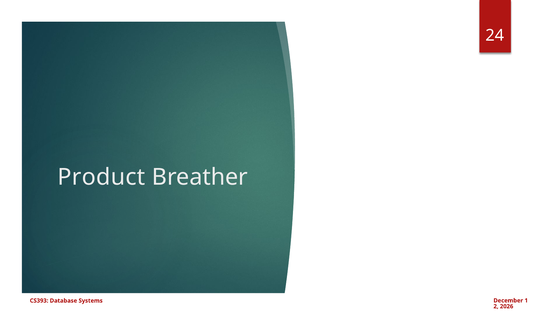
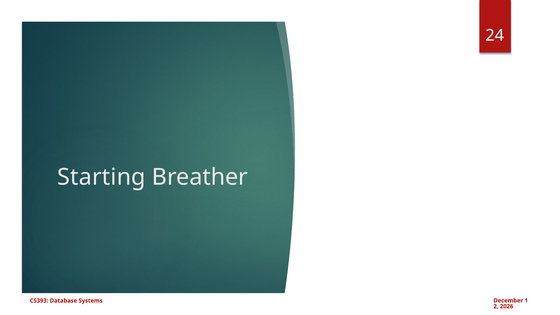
Product: Product -> Starting
